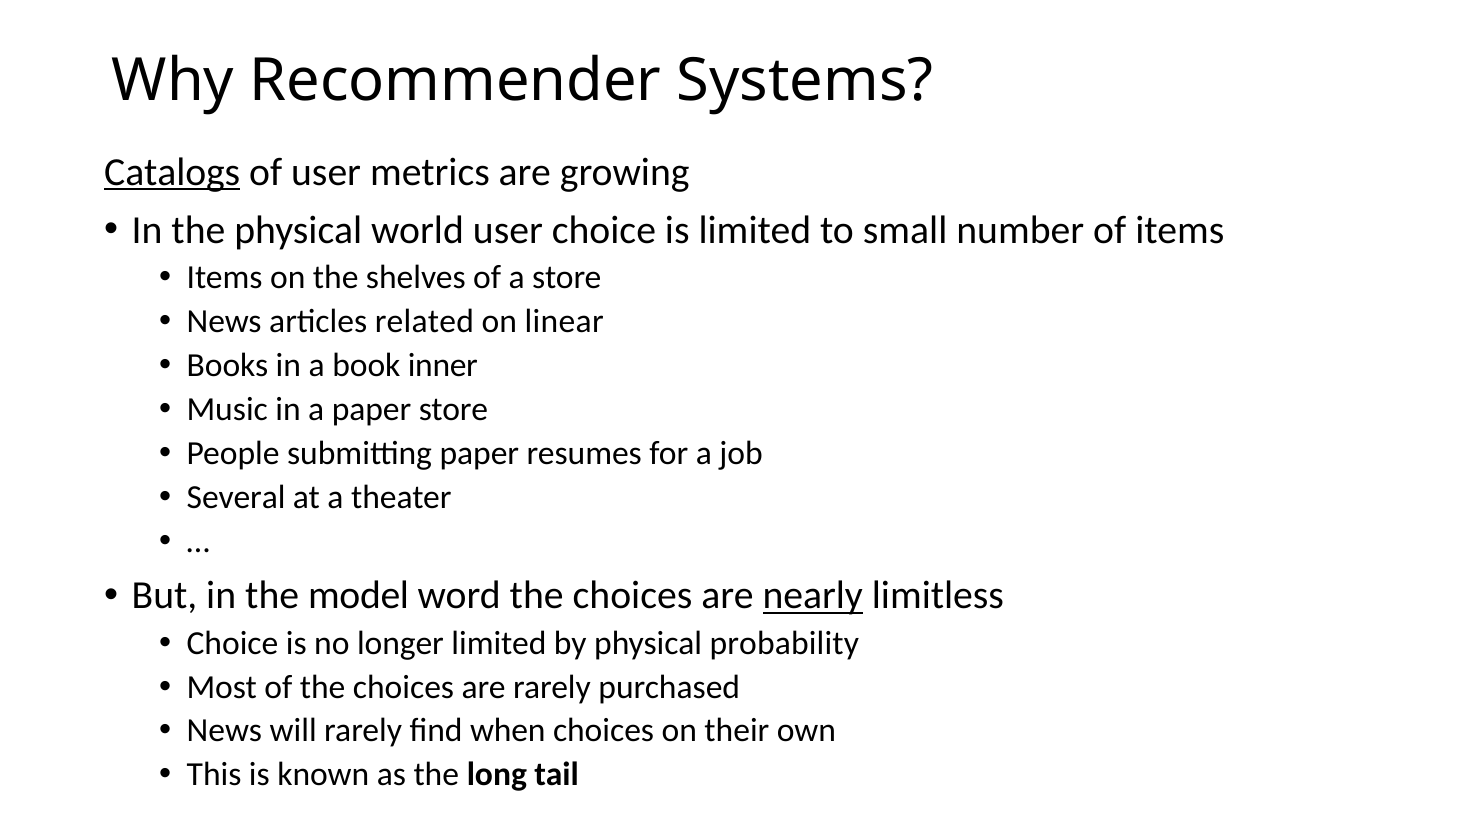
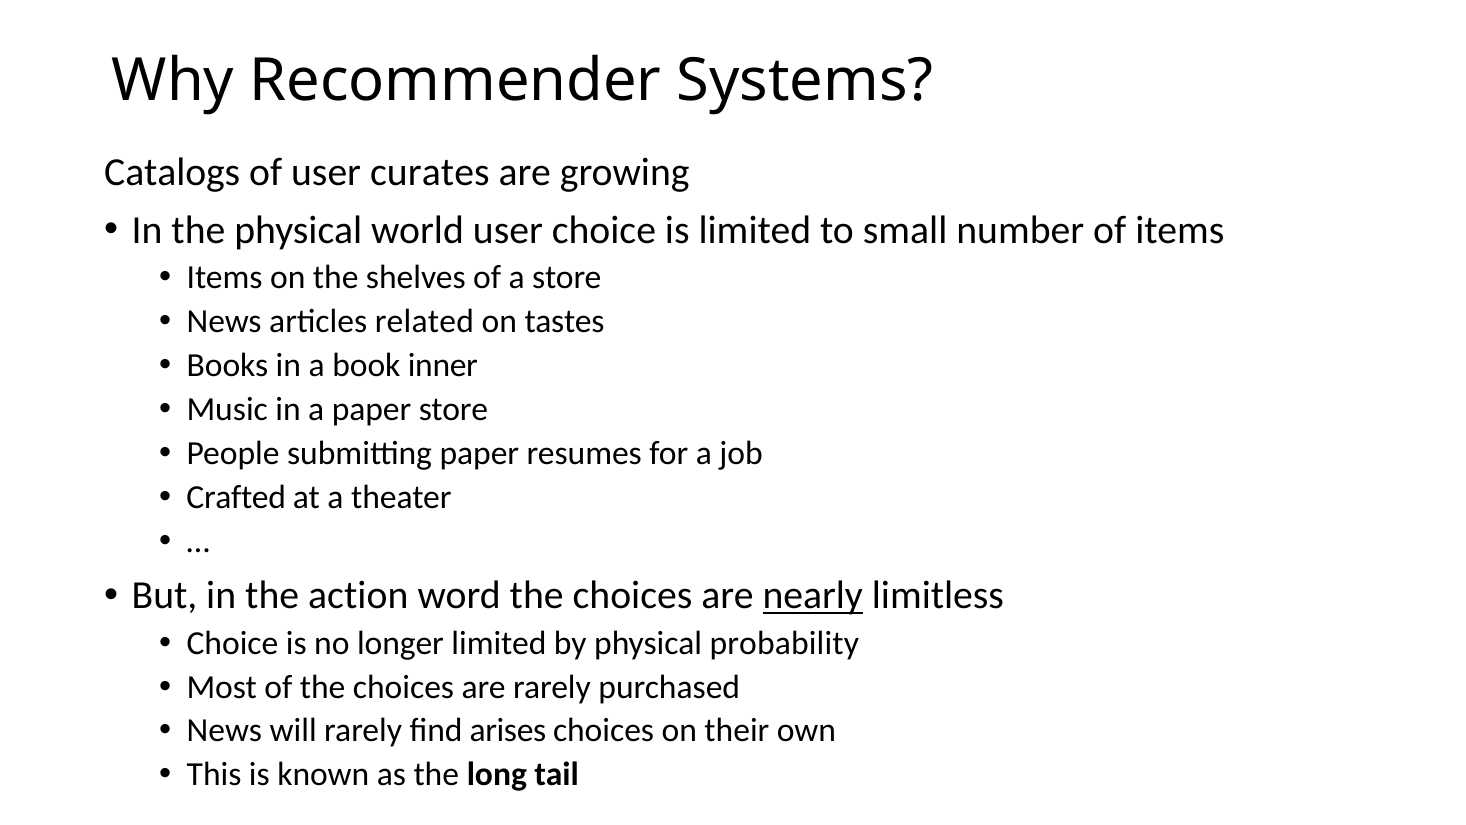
Catalogs underline: present -> none
metrics: metrics -> curates
linear: linear -> tastes
Several: Several -> Crafted
model: model -> action
when: when -> arises
